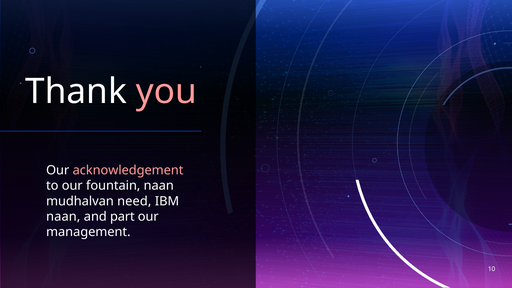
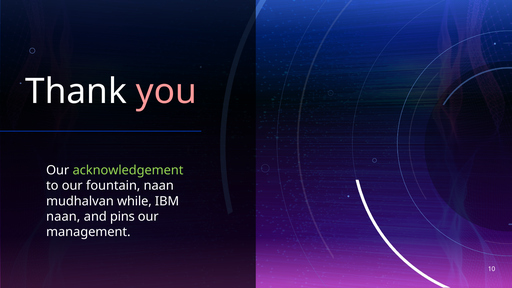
acknowledgement colour: pink -> light green
need: need -> while
part: part -> pins
